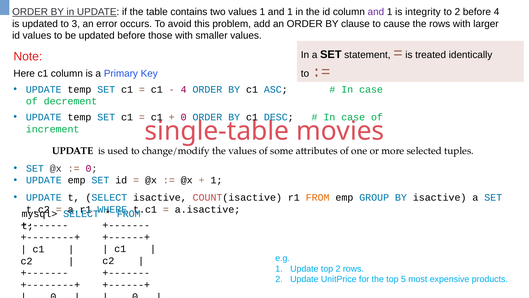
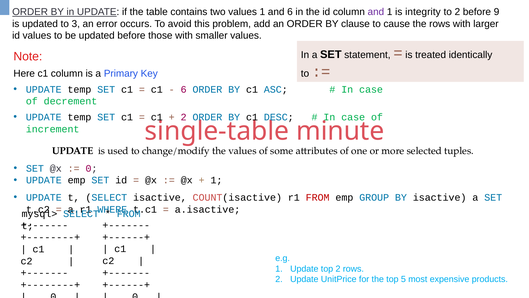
1 and 1: 1 -> 6
before 4: 4 -> 9
4 at (184, 89): 4 -> 6
0 at (184, 117): 0 -> 2
movies: movies -> minute
FROM at (318, 197) colour: orange -> red
